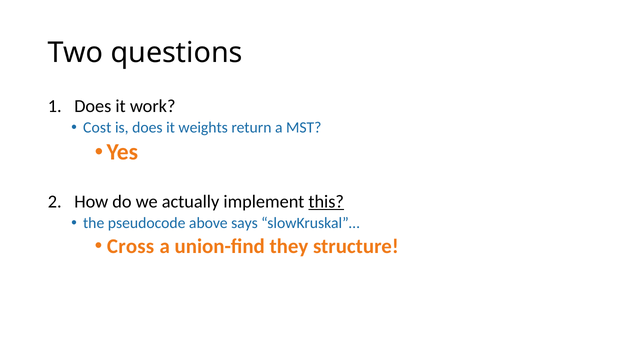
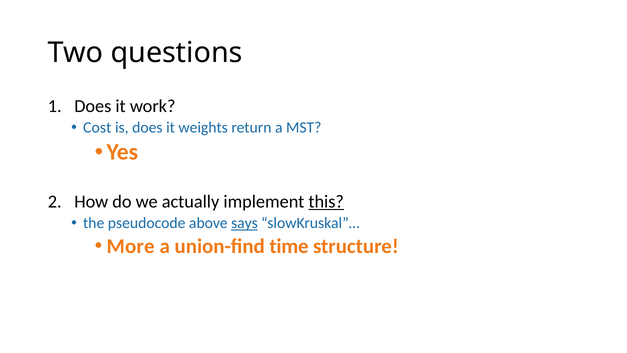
says underline: none -> present
Cross: Cross -> More
they: they -> time
